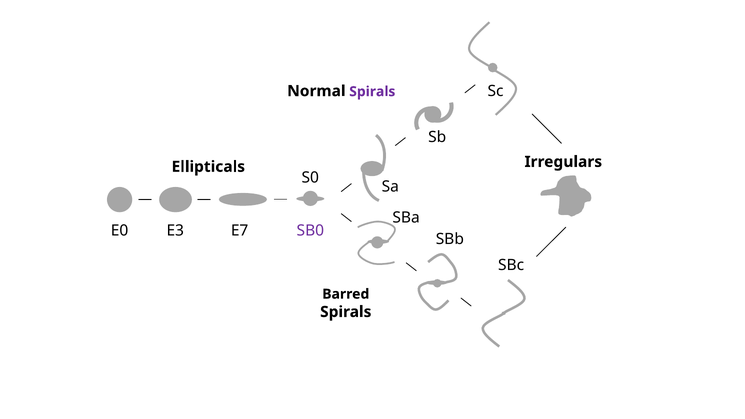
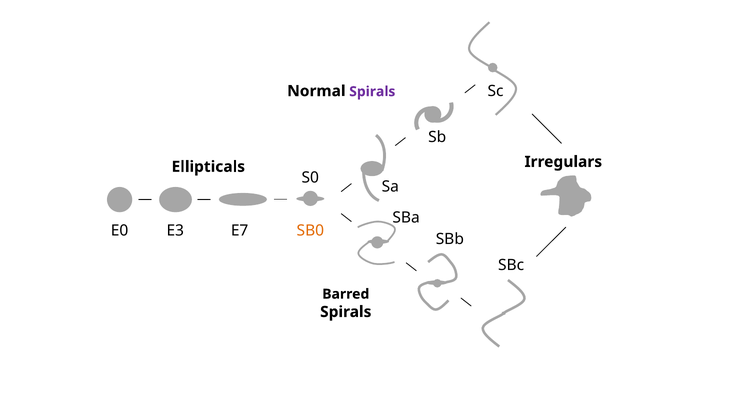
SB0 colour: purple -> orange
